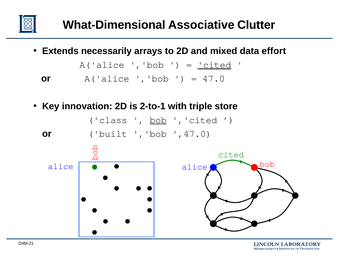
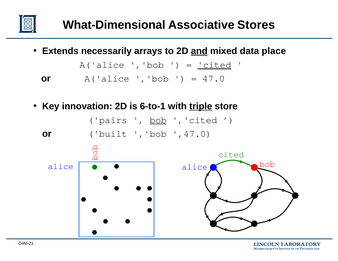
Clutter: Clutter -> Stores
and underline: none -> present
effort: effort -> place
2-to-1: 2-to-1 -> 6-to-1
triple underline: none -> present
class: class -> pairs
